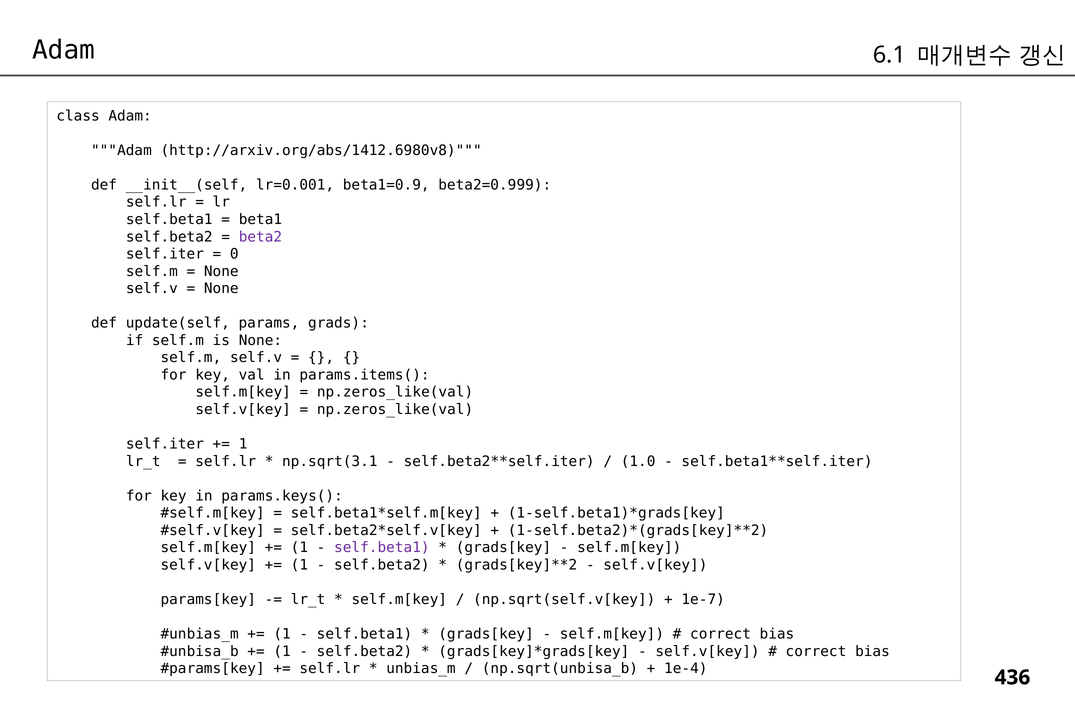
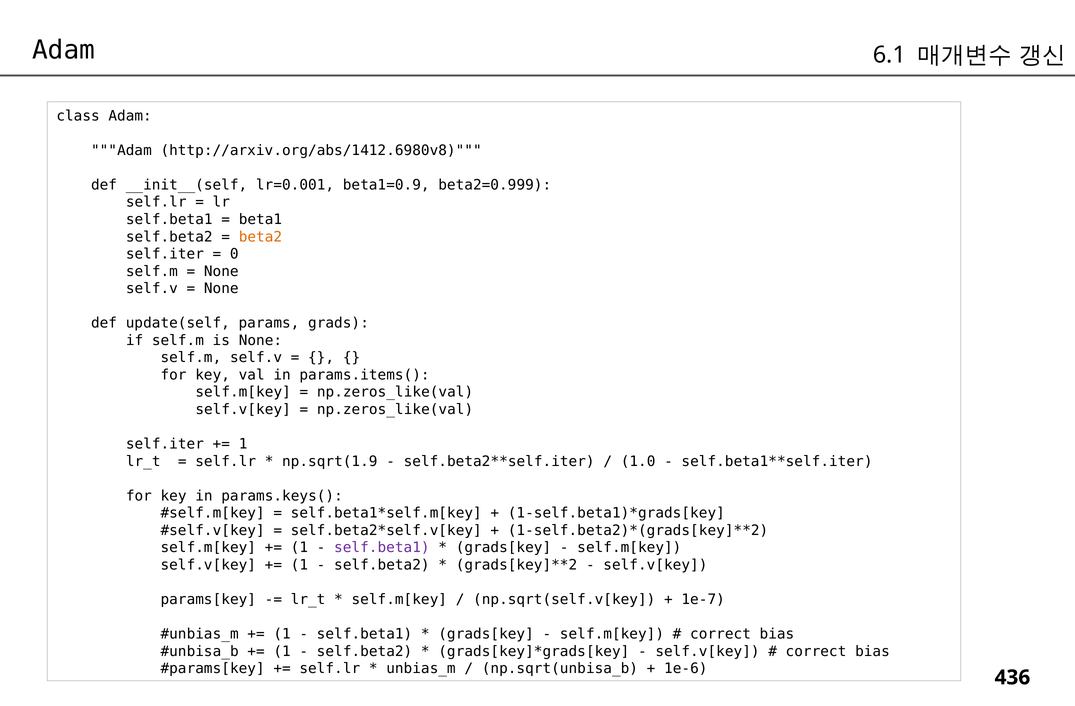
beta2 colour: purple -> orange
np.sqrt(3.1: np.sqrt(3.1 -> np.sqrt(1.9
1e-4: 1e-4 -> 1e-6
